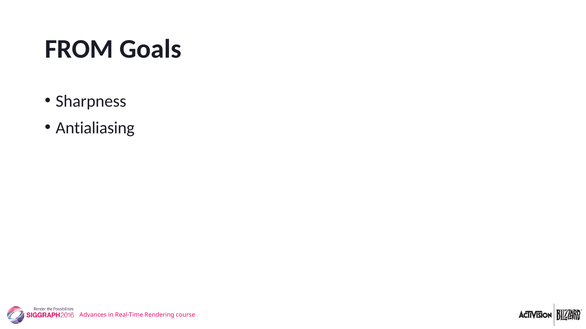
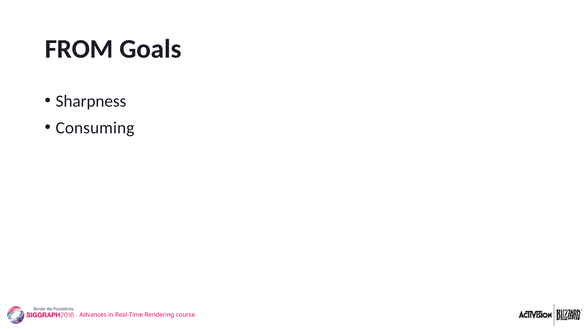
Antialiasing: Antialiasing -> Consuming
